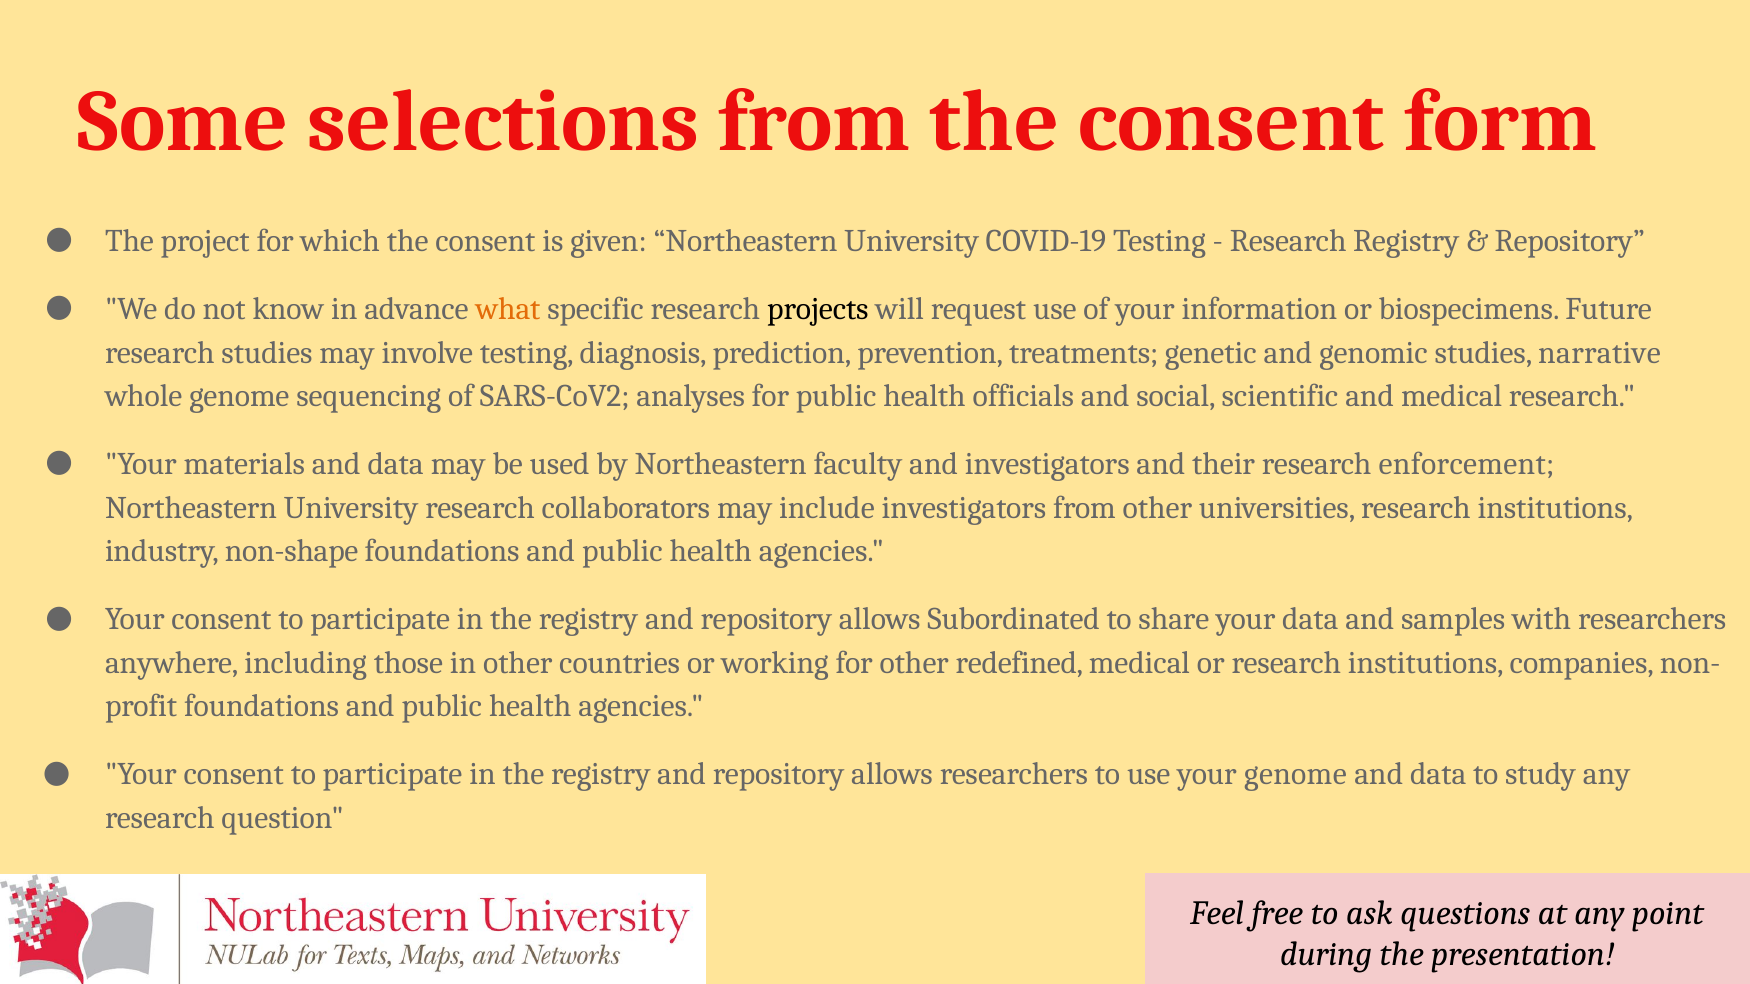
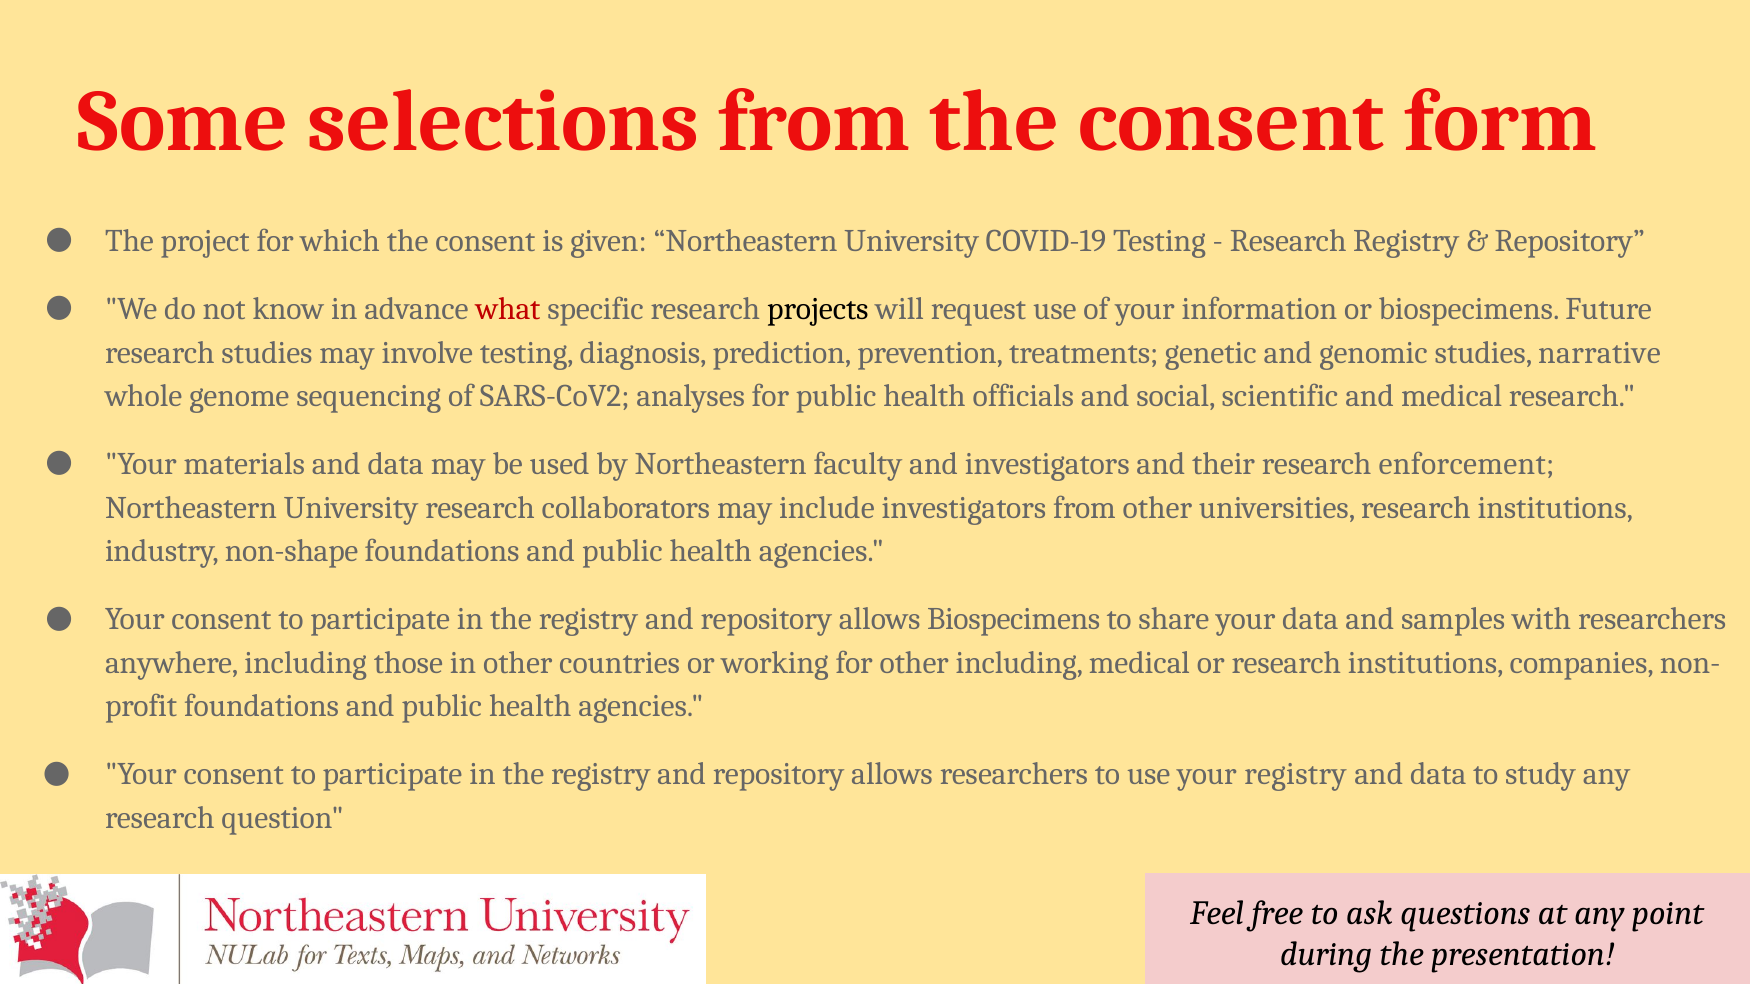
what colour: orange -> red
allows Subordinated: Subordinated -> Biospecimens
other redefined: redefined -> including
your genome: genome -> registry
